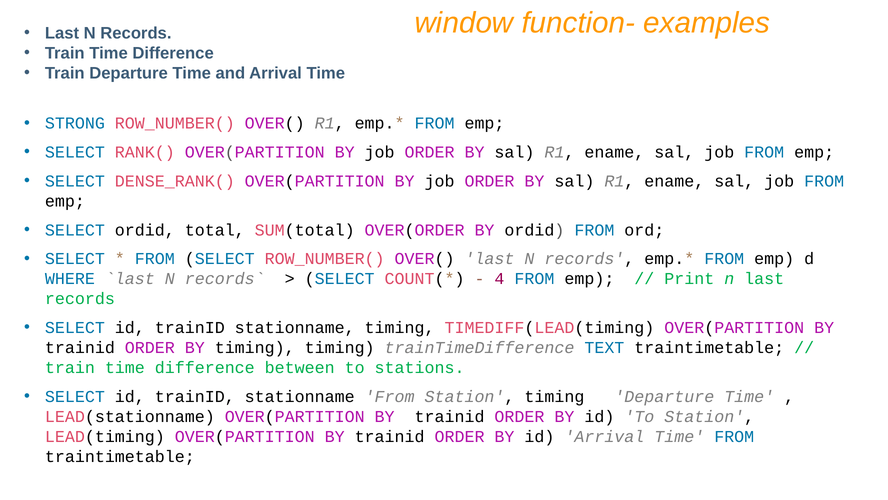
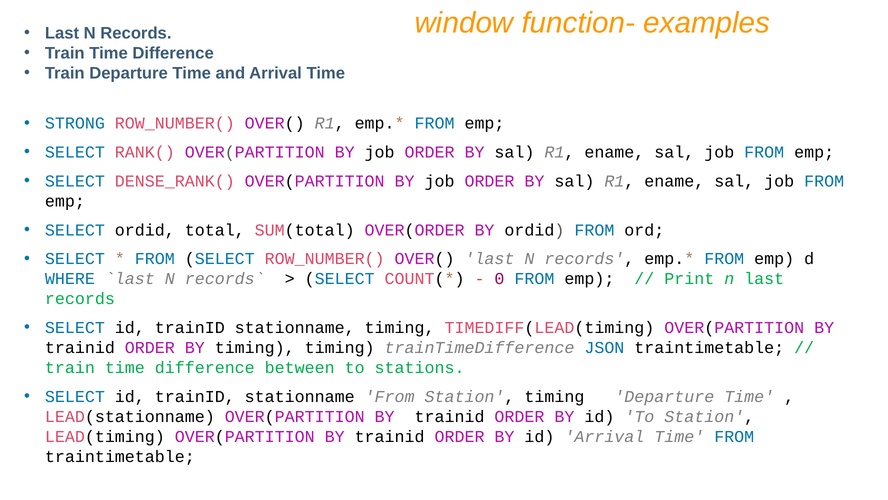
4: 4 -> 0
TEXT: TEXT -> JSON
